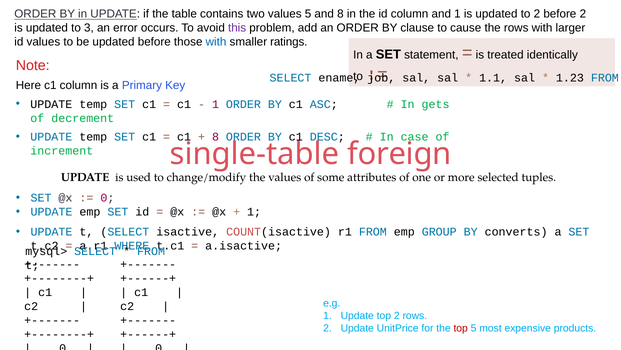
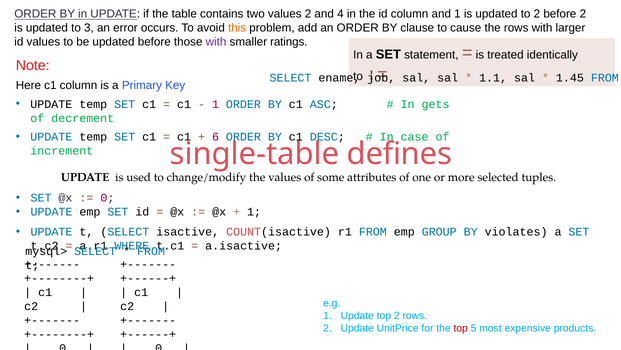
values 5: 5 -> 2
and 8: 8 -> 4
this colour: purple -> orange
with at (216, 42) colour: blue -> purple
1.23: 1.23 -> 1.45
8 at (215, 137): 8 -> 6
foreign: foreign -> defines
converts: converts -> violates
